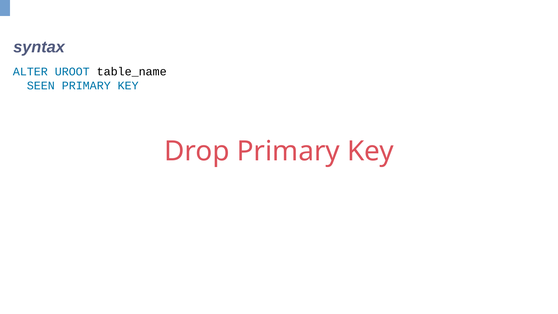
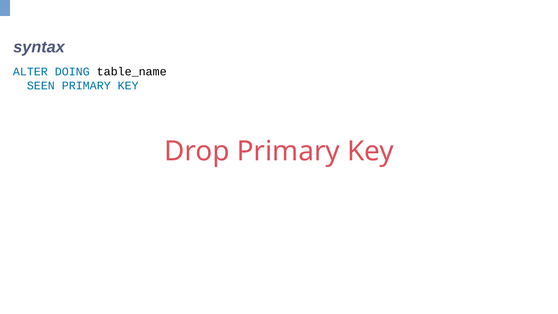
UROOT: UROOT -> DOING
